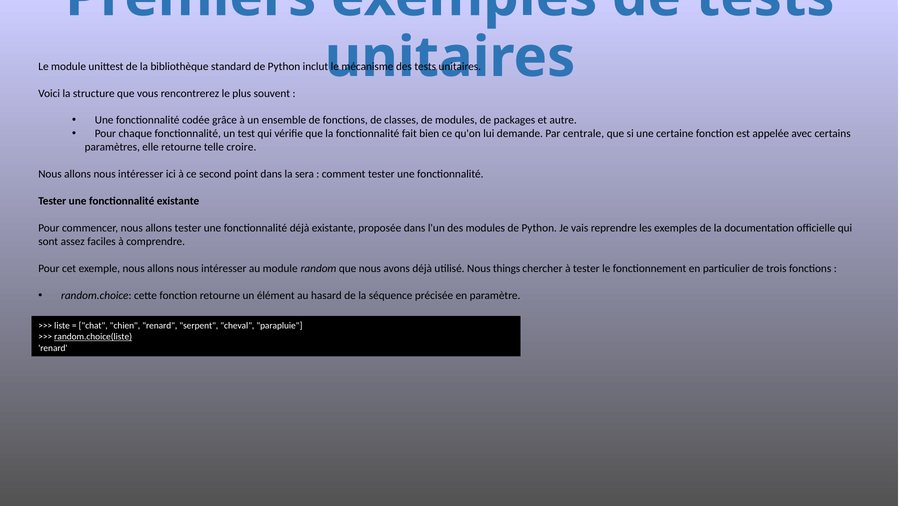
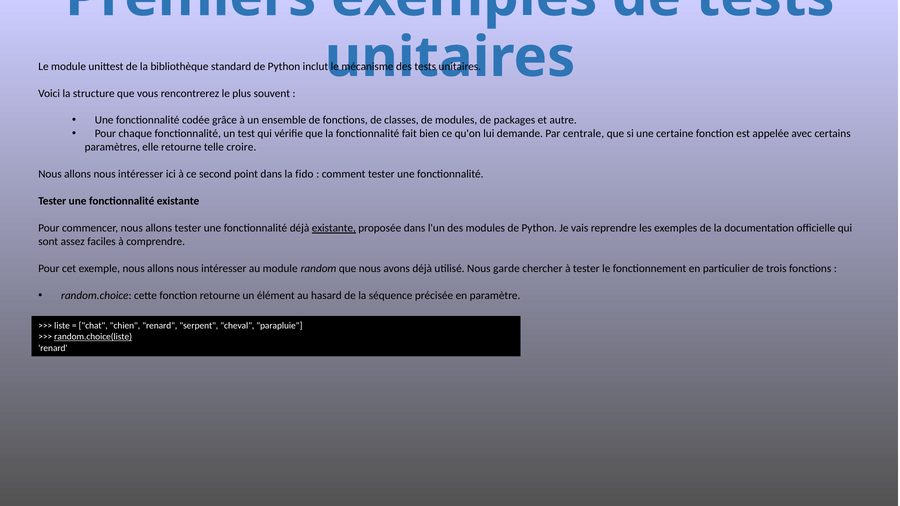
sera: sera -> fido
existante at (334, 228) underline: none -> present
things: things -> garde
